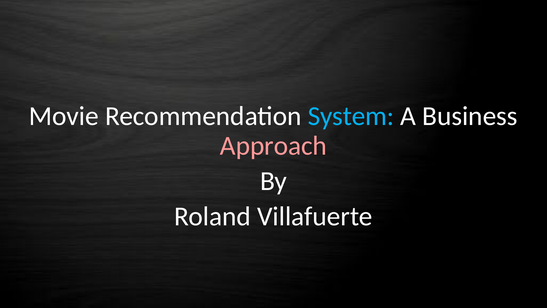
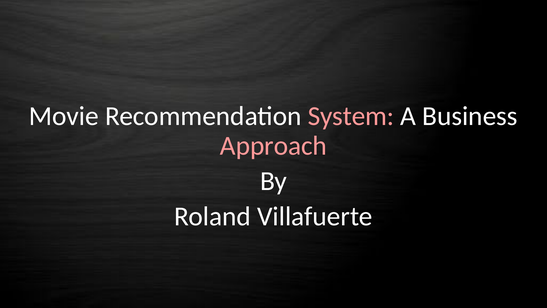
System colour: light blue -> pink
